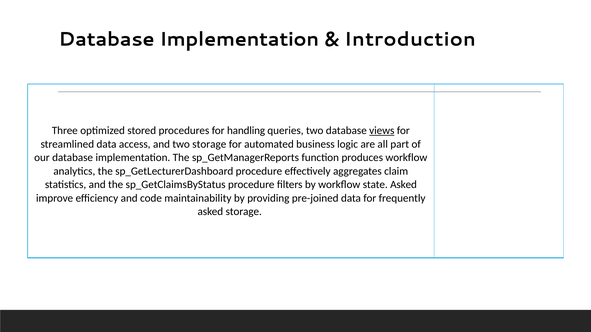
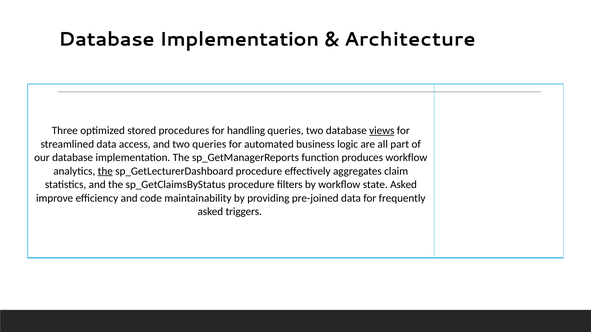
Introduction: Introduction -> Architecture
two storage: storage -> queries
the at (105, 171) underline: none -> present
asked storage: storage -> triggers
